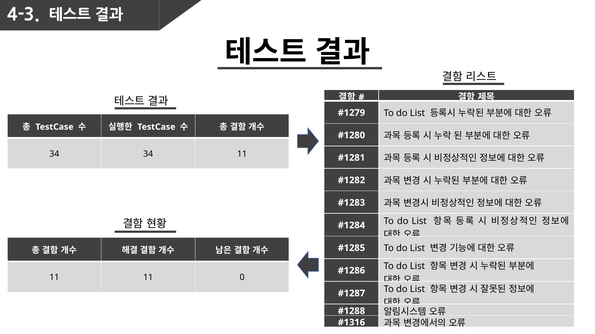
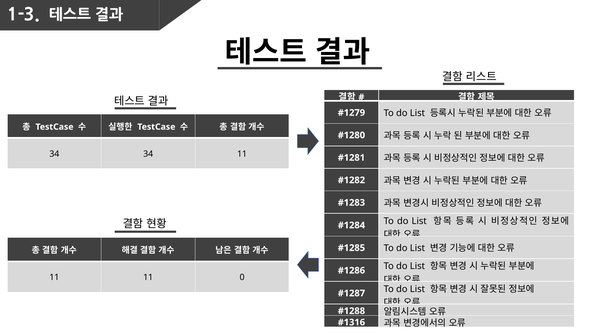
4-3: 4-3 -> 1-3
